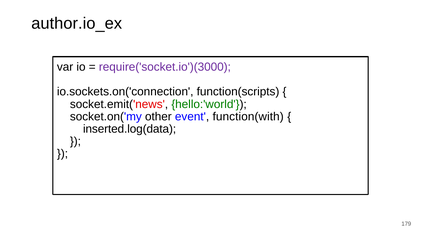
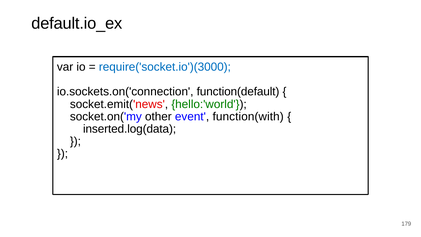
author.io_ex: author.io_ex -> default.io_ex
require('socket.io')(3000 colour: purple -> blue
function(scripts: function(scripts -> function(default
